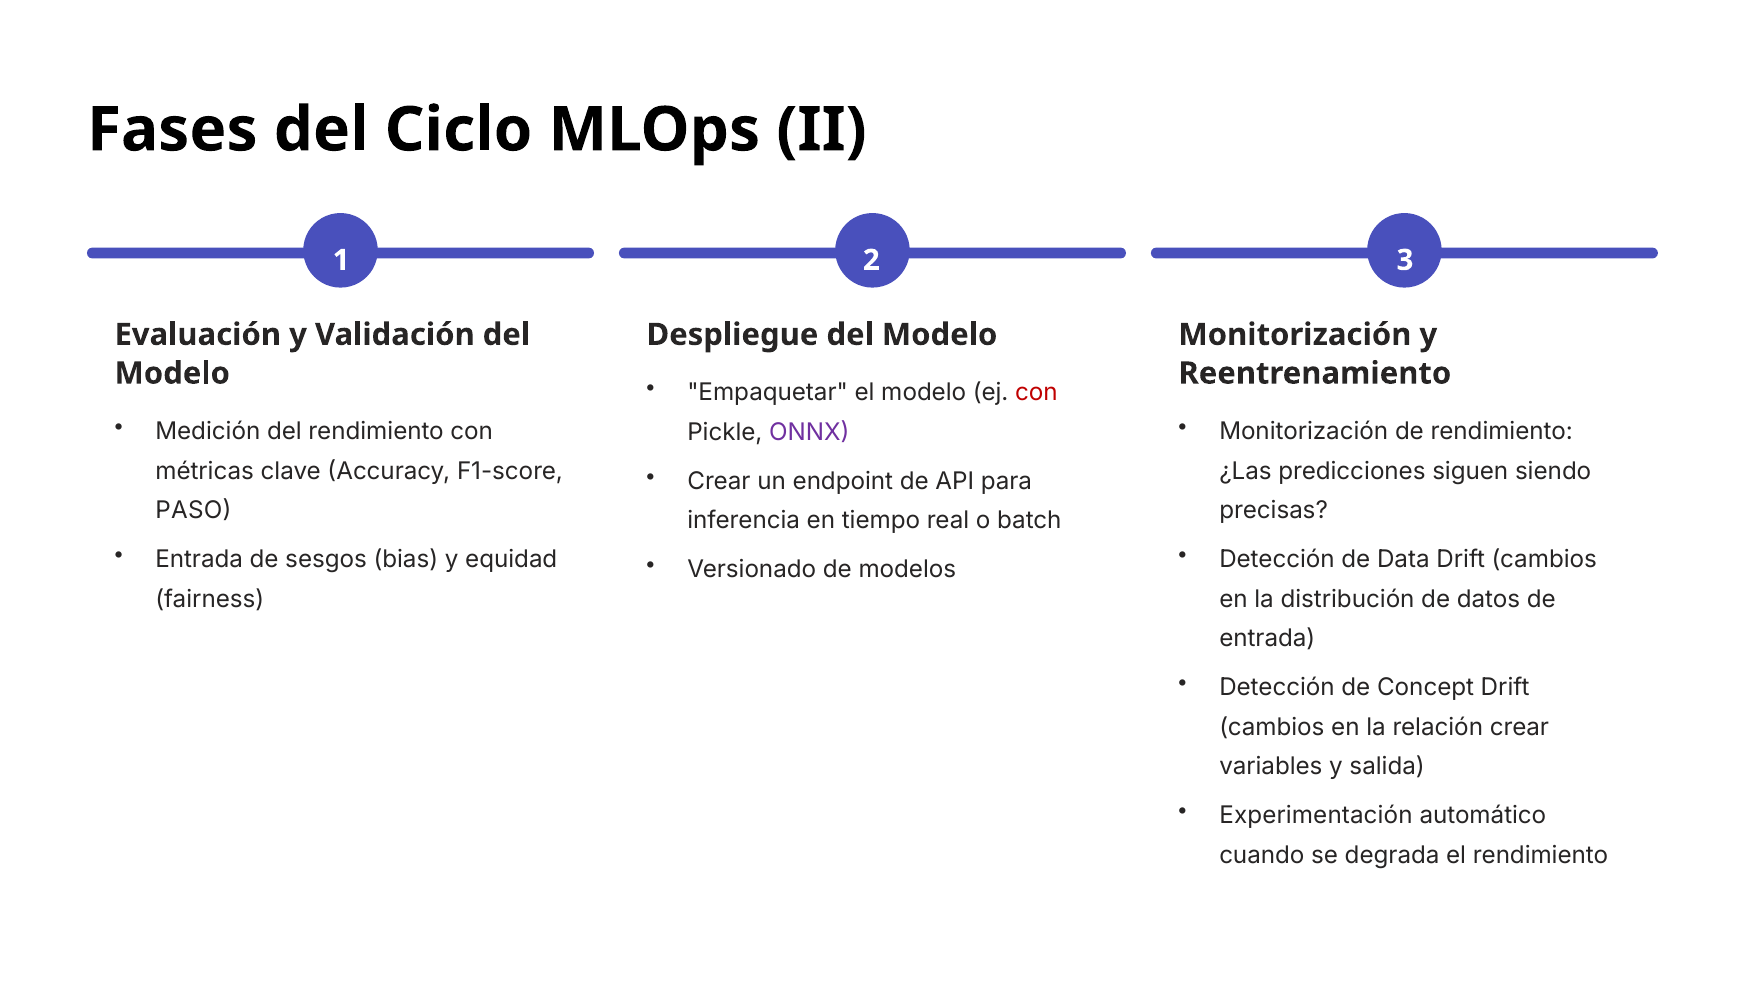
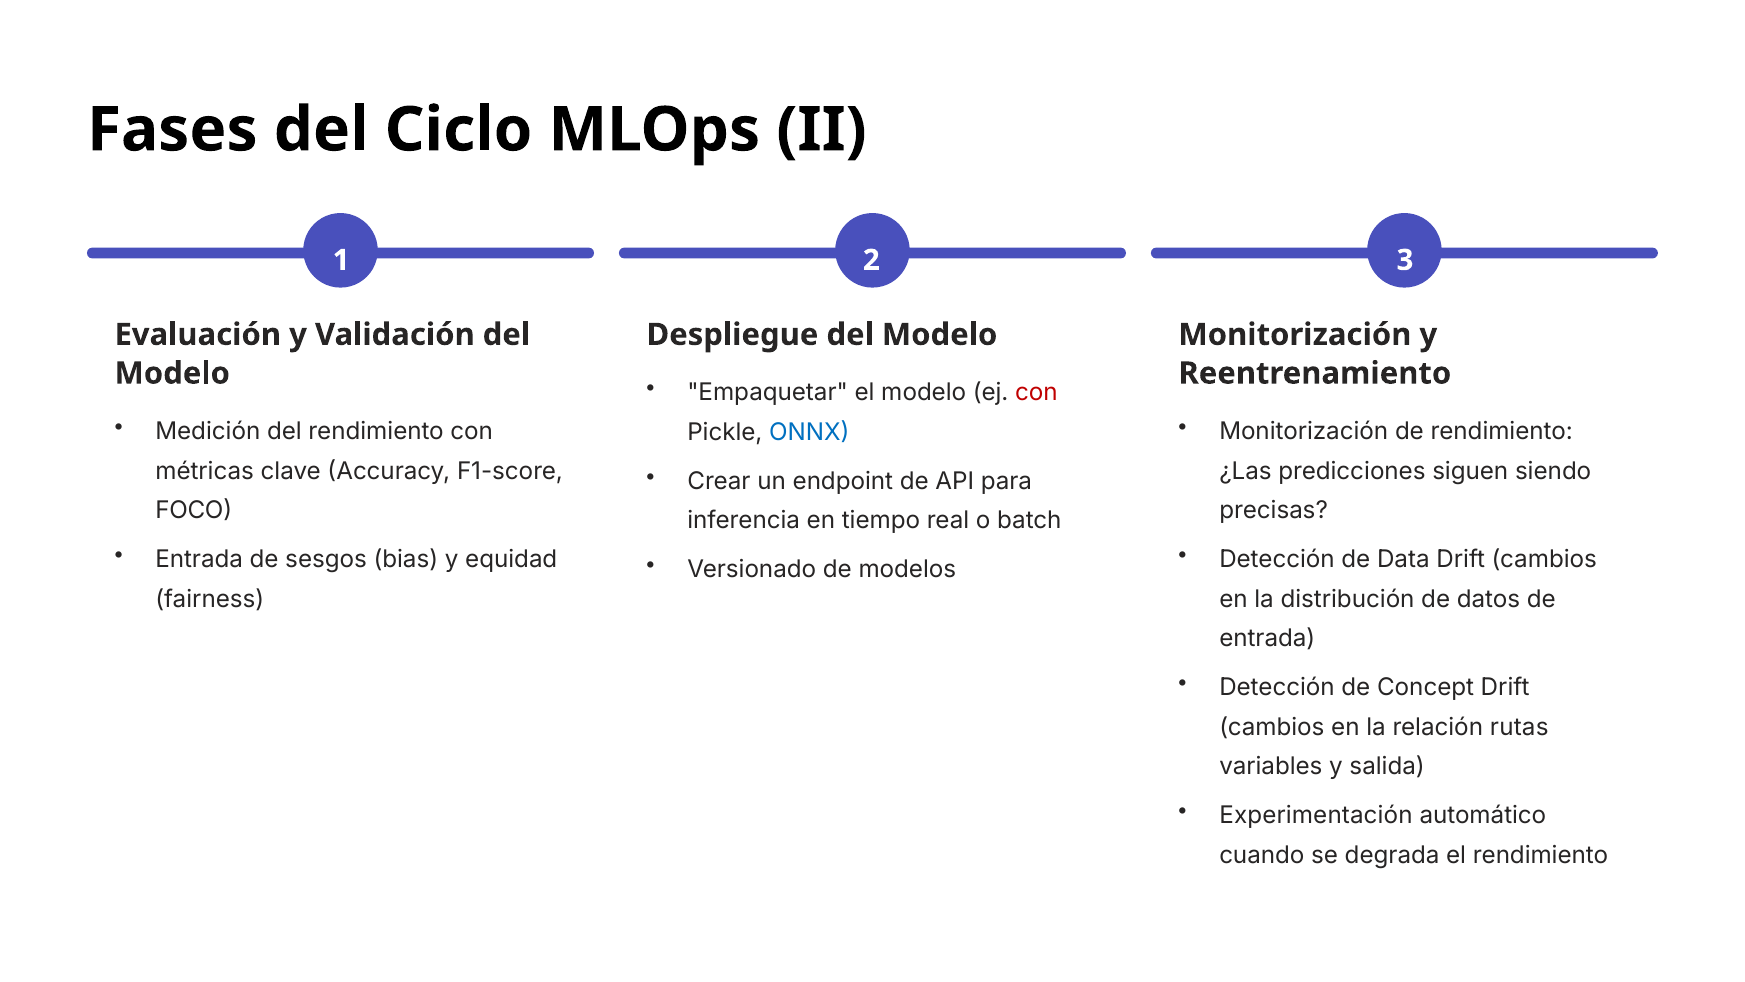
ONNX colour: purple -> blue
PASO: PASO -> FOCO
relación crear: crear -> rutas
